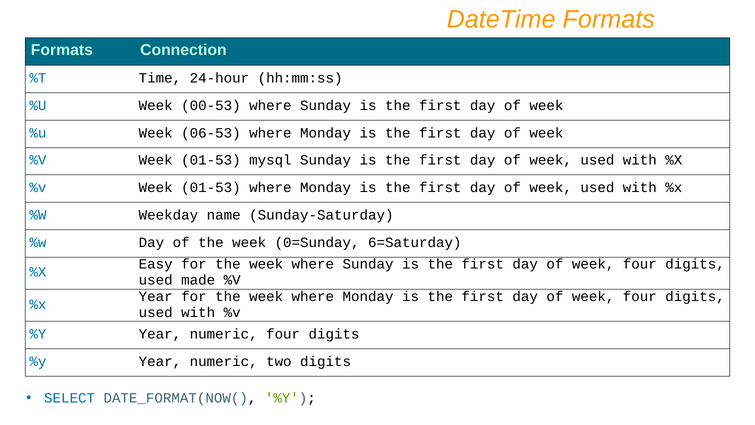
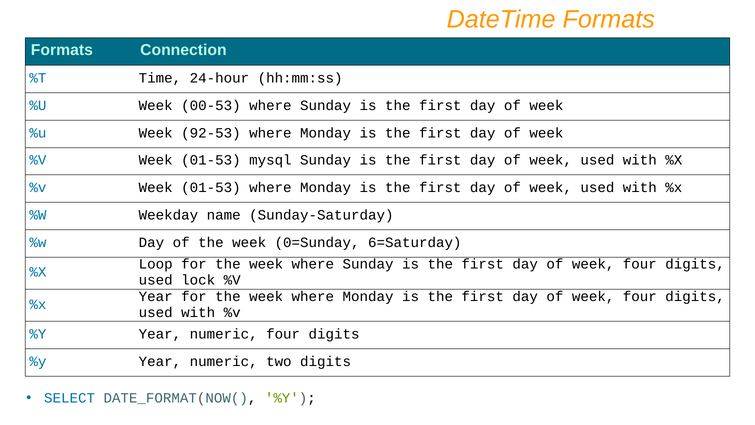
06-53: 06-53 -> 92-53
Easy: Easy -> Loop
made: made -> lock
